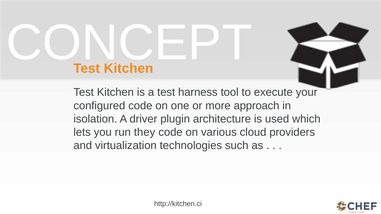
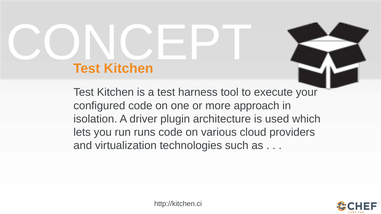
they: they -> runs
